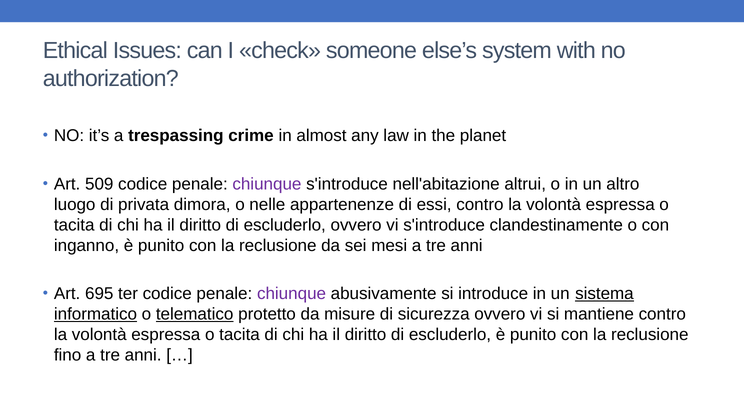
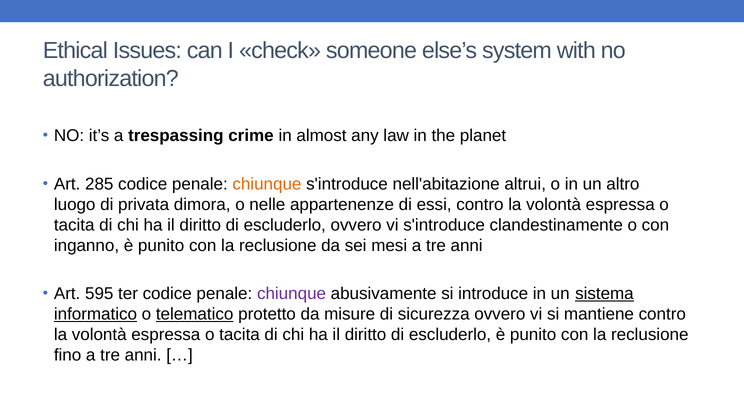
509: 509 -> 285
chiunque at (267, 184) colour: purple -> orange
695: 695 -> 595
